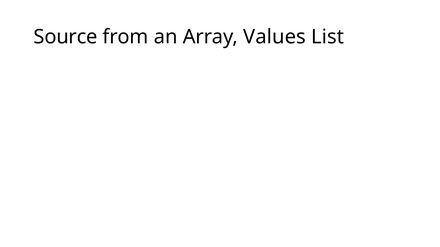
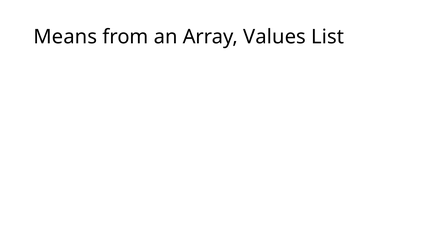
Source: Source -> Means
